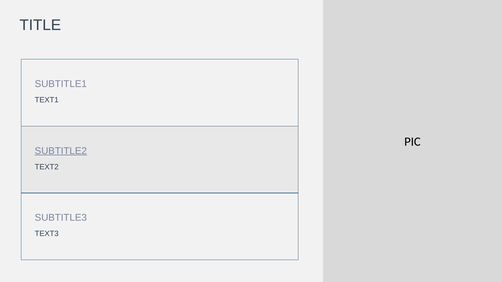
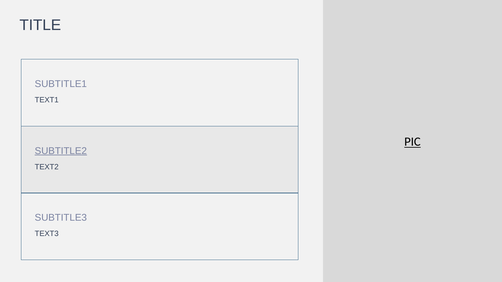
PIC underline: none -> present
